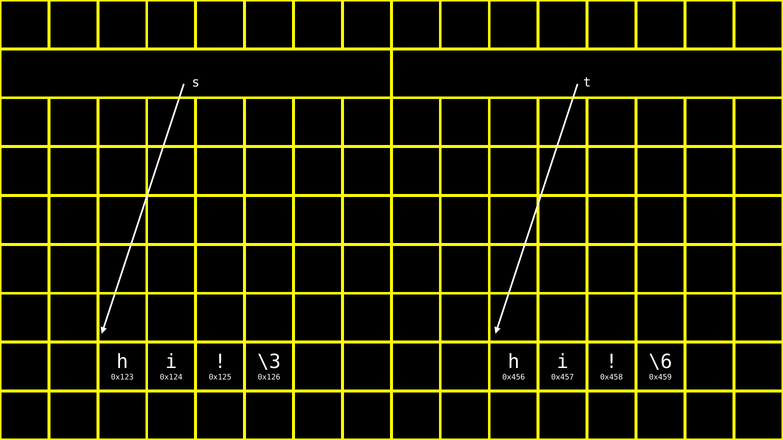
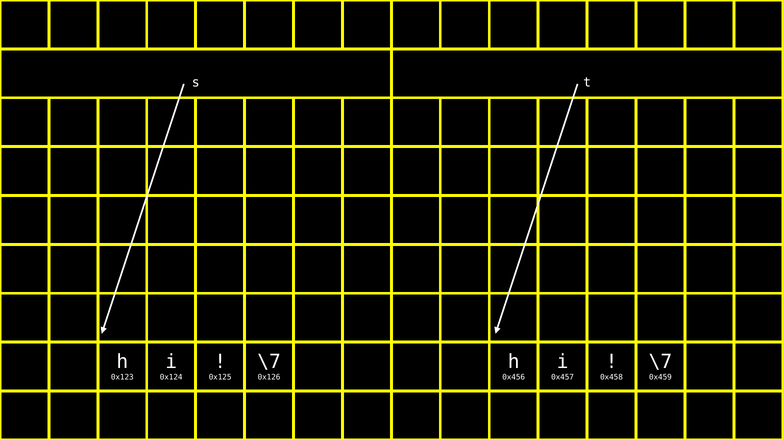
\3 at (269, 362): \3 -> \7
\6 at (660, 362): \6 -> \7
